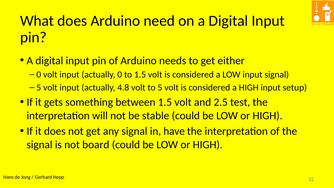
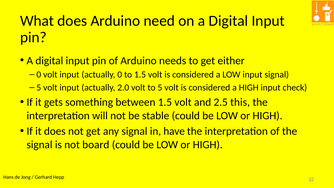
4.8: 4.8 -> 2.0
setup: setup -> check
test: test -> this
